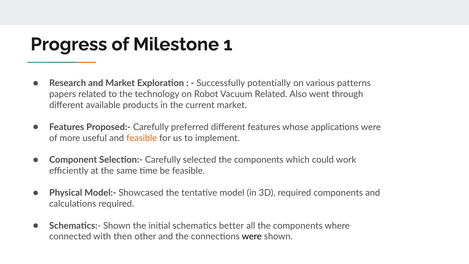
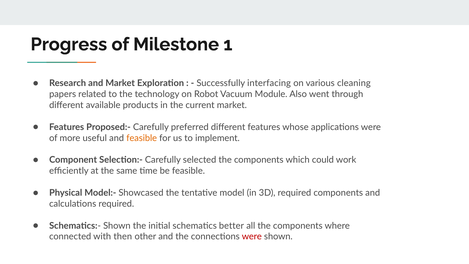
potentially: potentially -> interfacing
patterns: patterns -> cleaning
Vacuum Related: Related -> Module
were at (252, 236) colour: black -> red
